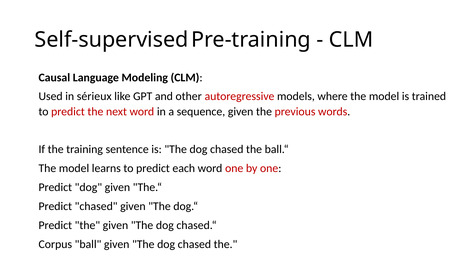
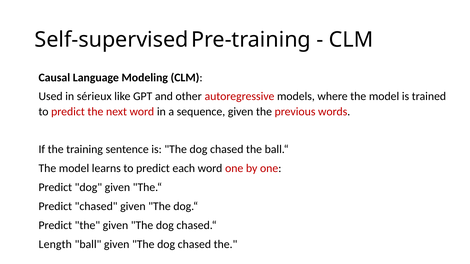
Corpus: Corpus -> Length
